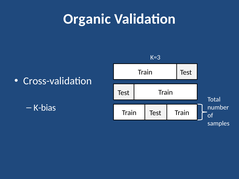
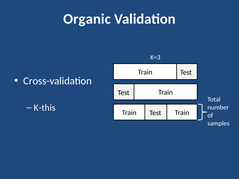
K-bias: K-bias -> K-this
